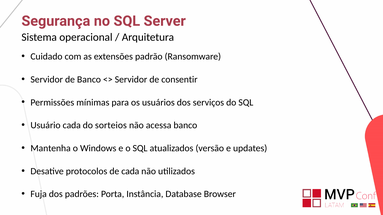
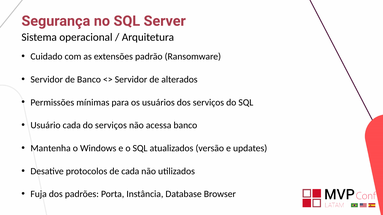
consentir: consentir -> alterados
do sorteios: sorteios -> serviços
